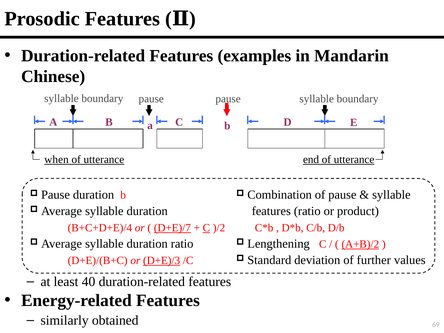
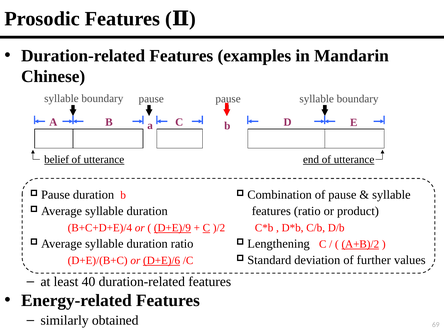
when: when -> belief
D+E)/7: D+E)/7 -> D+E)/9
D+E)/3: D+E)/3 -> D+E)/6
